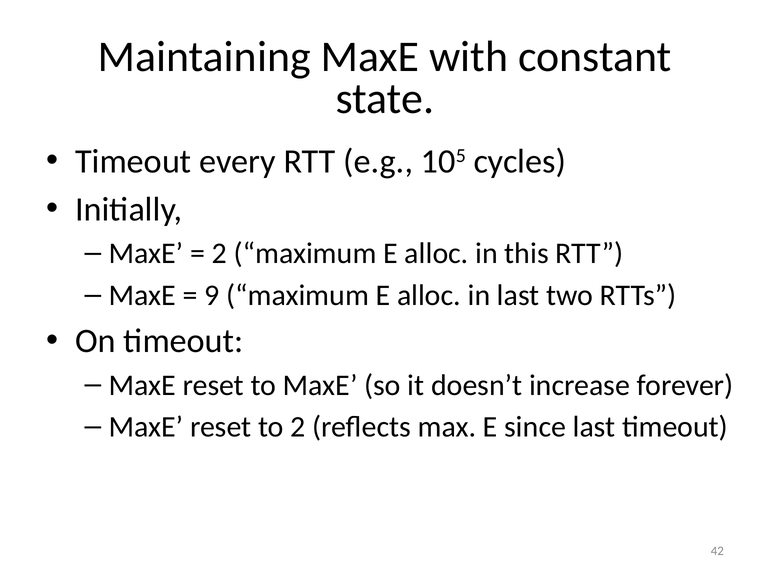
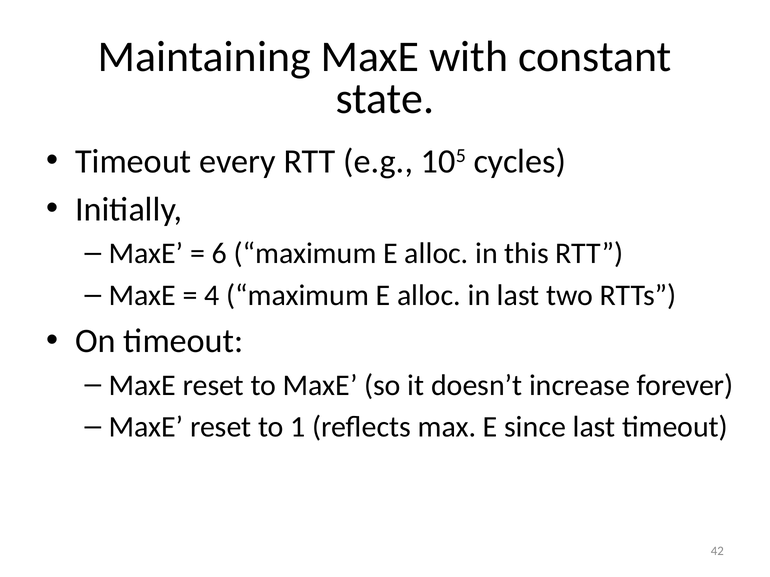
2 at (219, 254): 2 -> 6
9: 9 -> 4
to 2: 2 -> 1
